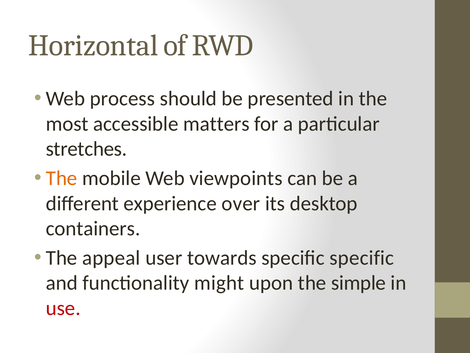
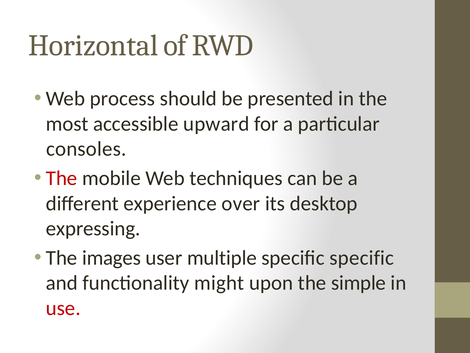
matters: matters -> upward
stretches: stretches -> consoles
The at (62, 178) colour: orange -> red
viewpoints: viewpoints -> techniques
containers: containers -> expressing
appeal: appeal -> images
towards: towards -> multiple
